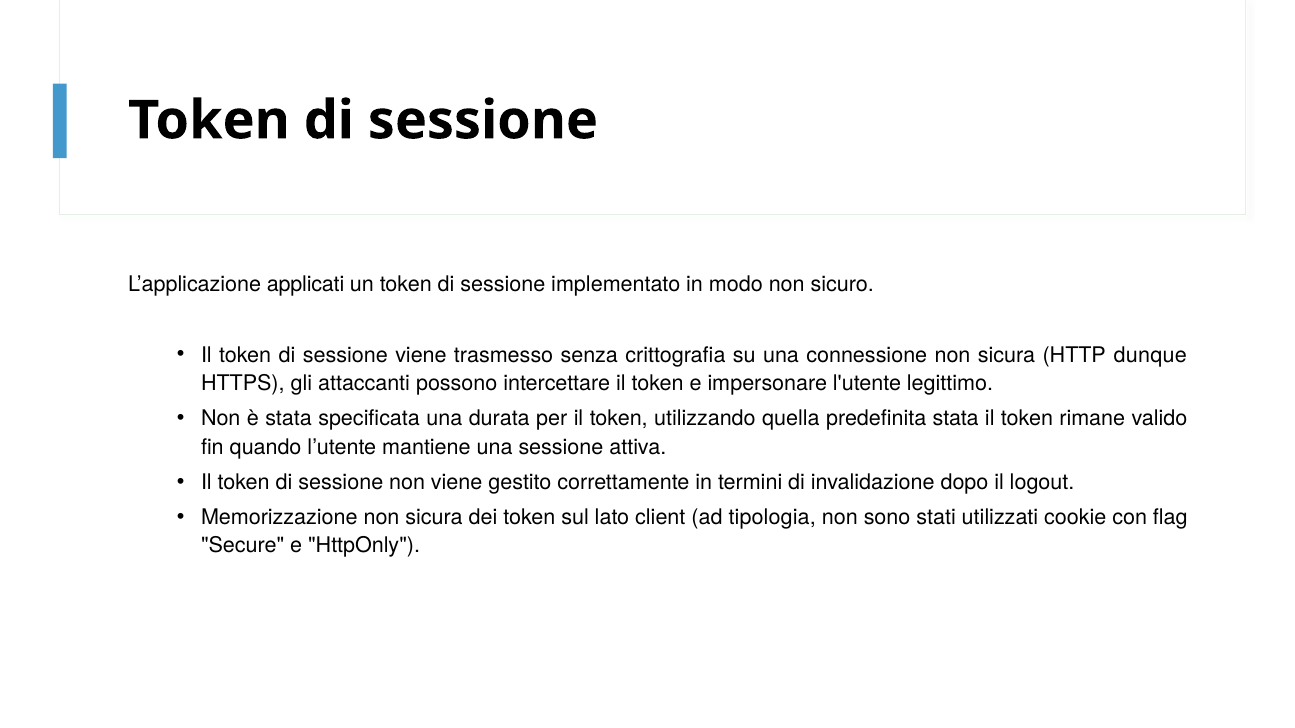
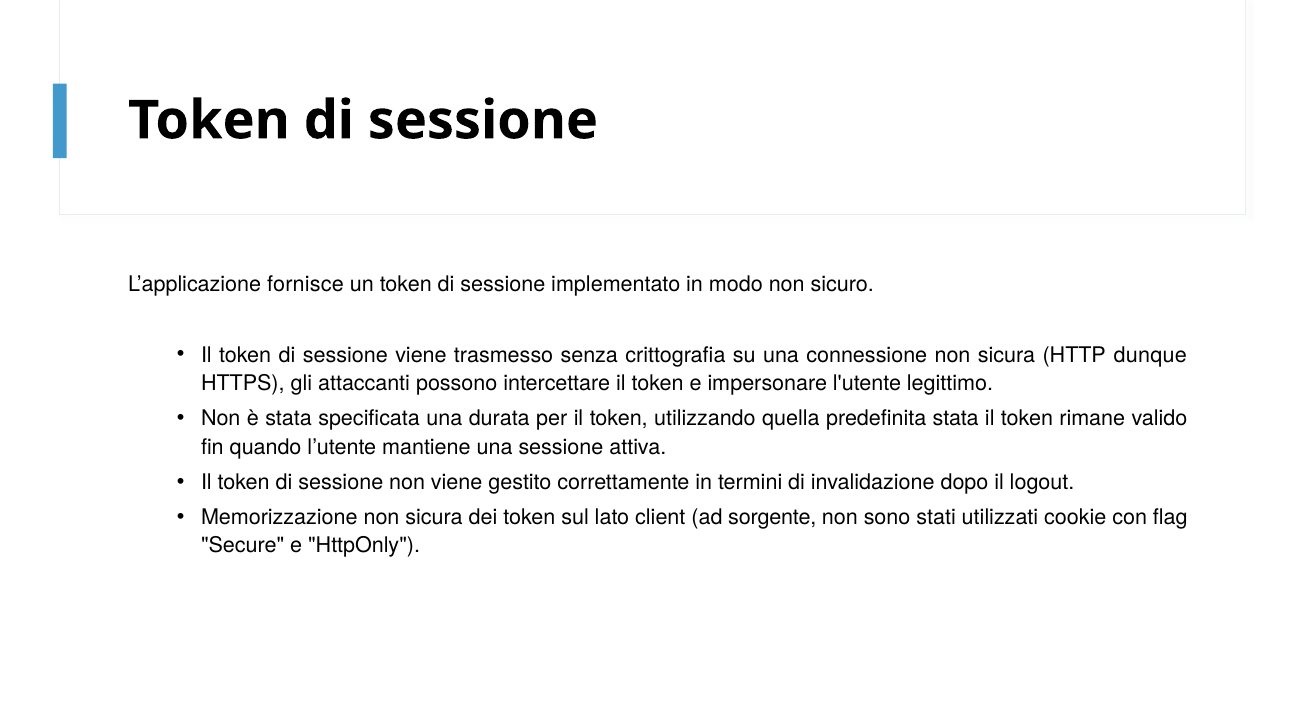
applicati: applicati -> fornisce
tipologia: tipologia -> sorgente
